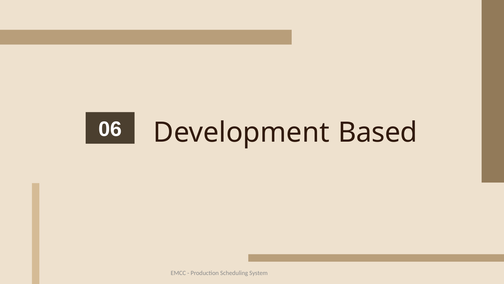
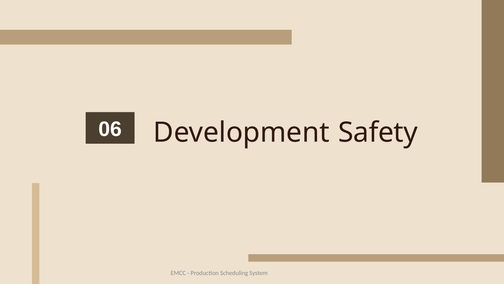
Based: Based -> Safety
